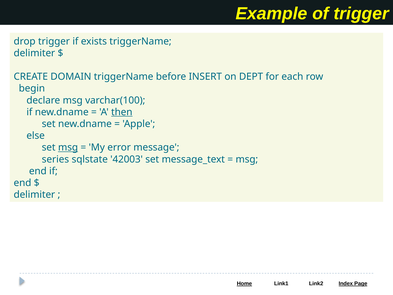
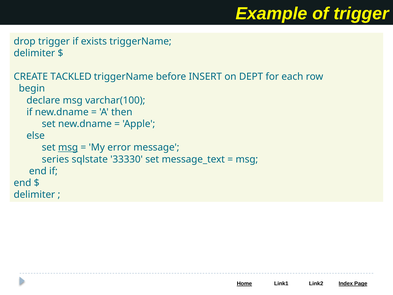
DOMAIN: DOMAIN -> TACKLED
then underline: present -> none
42003: 42003 -> 33330
